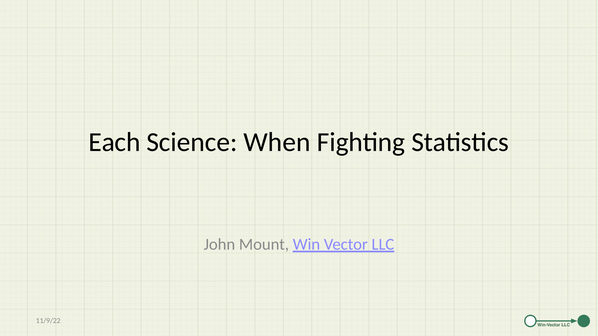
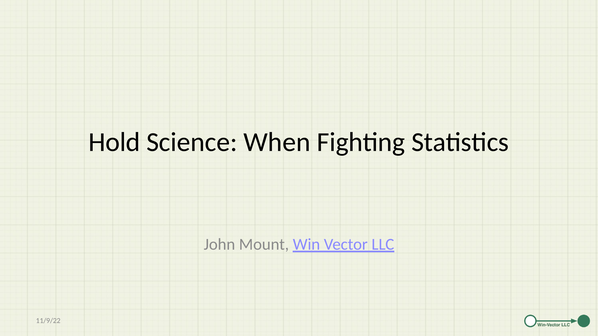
Each: Each -> Hold
